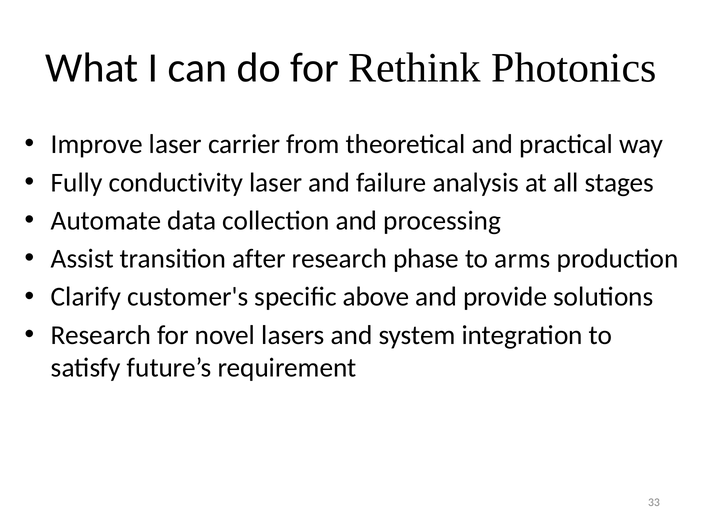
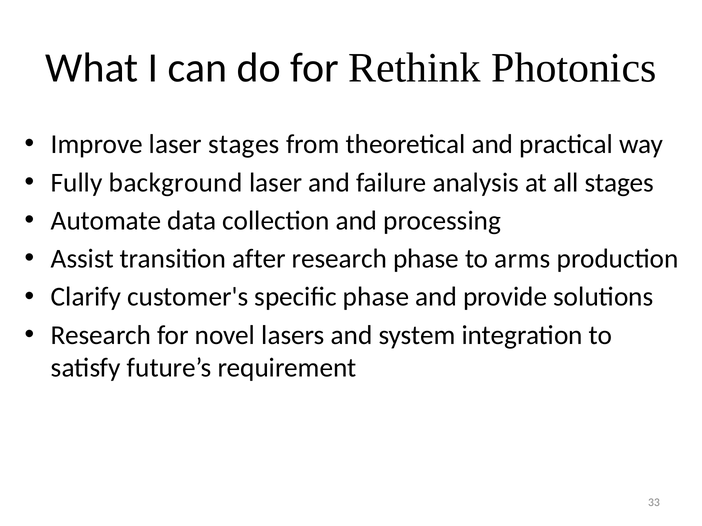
laser carrier: carrier -> stages
conductivity: conductivity -> background
specific above: above -> phase
